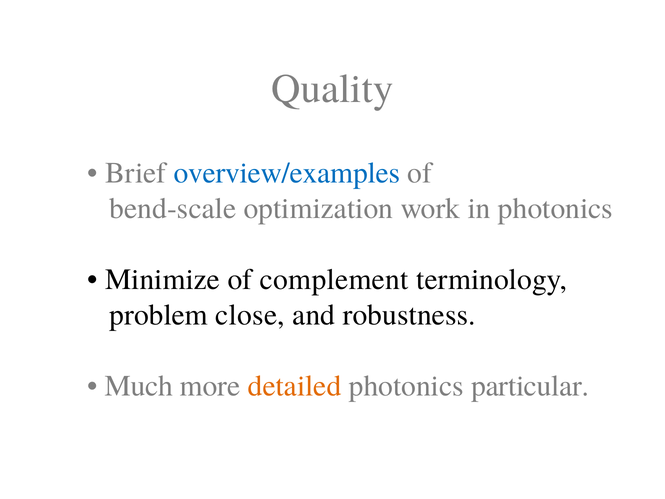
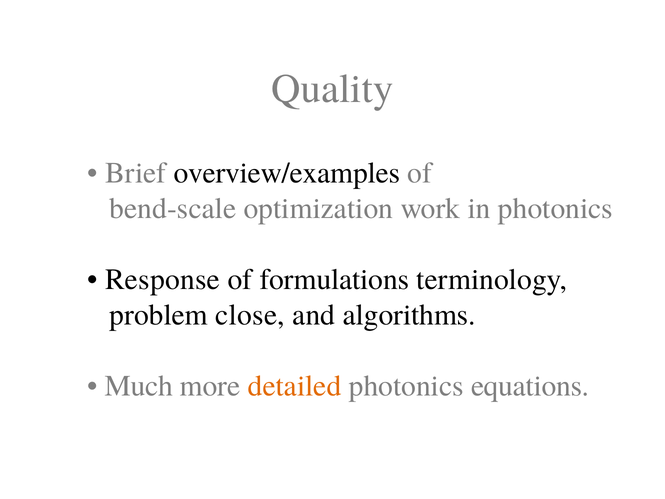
overview/examples colour: blue -> black
Minimize: Minimize -> Response
complement: complement -> formulations
robustness: robustness -> algorithms
particular: particular -> equations
